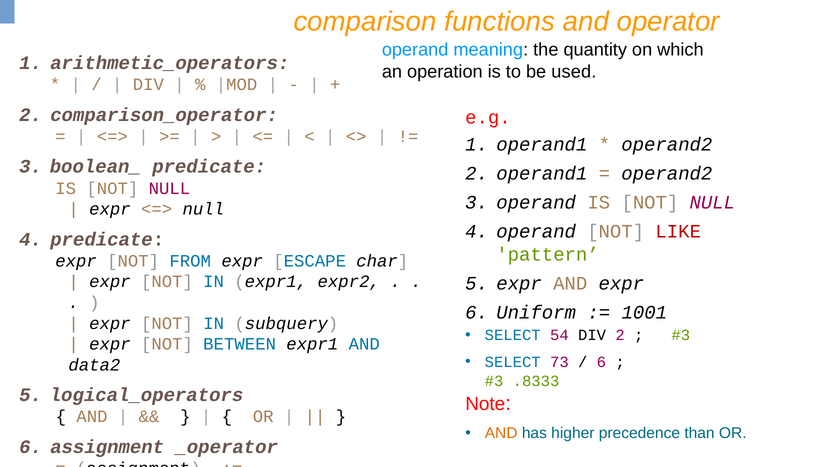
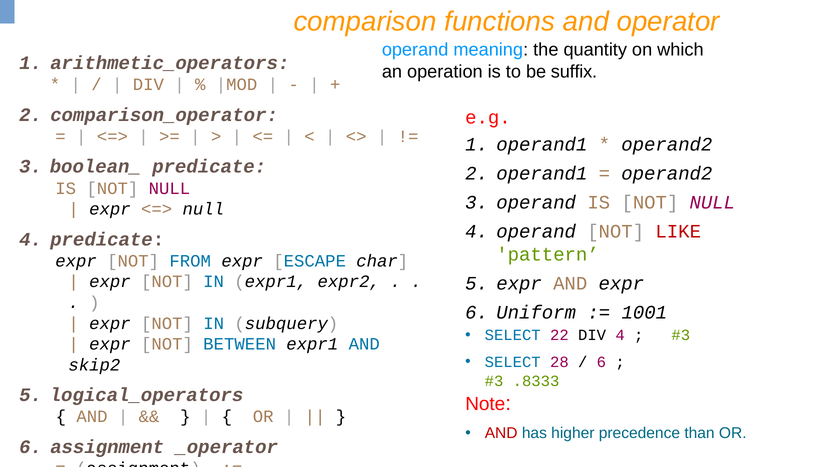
used: used -> suffix
54: 54 -> 22
DIV 2: 2 -> 4
73: 73 -> 28
data2: data2 -> skip2
AND at (501, 433) colour: orange -> red
